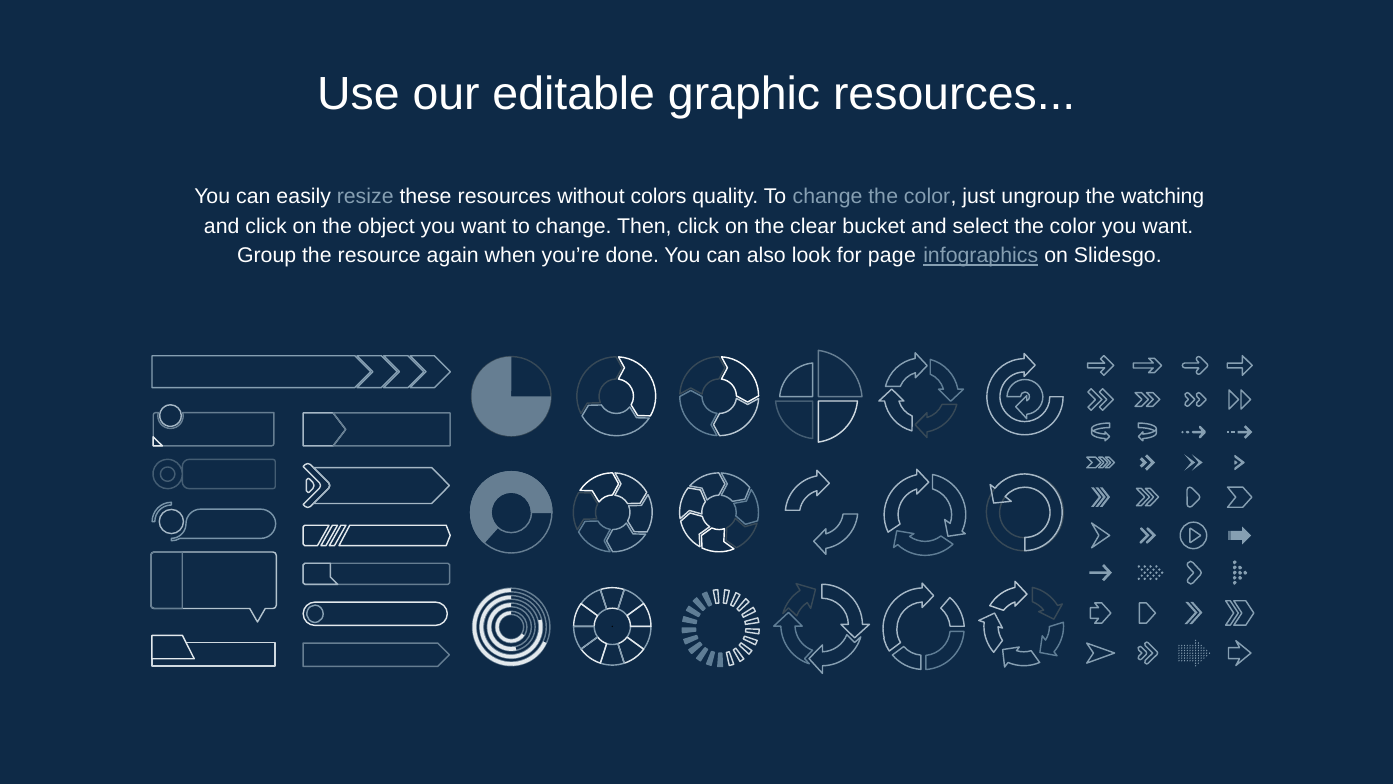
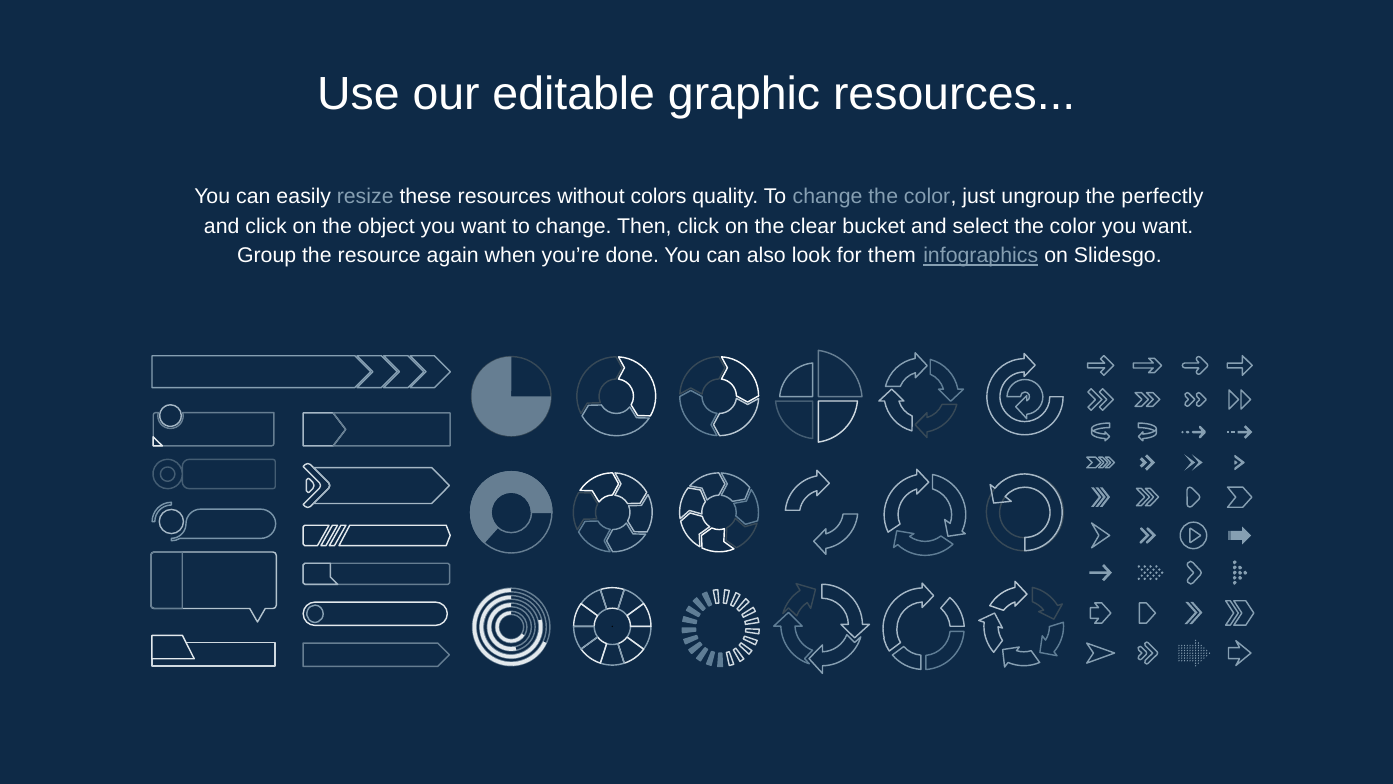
watching: watching -> perfectly
page: page -> them
